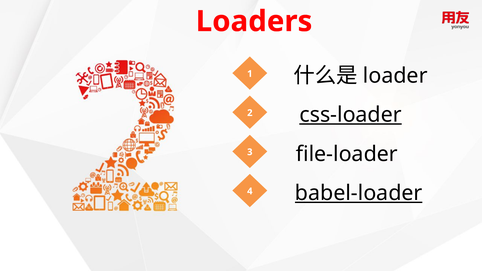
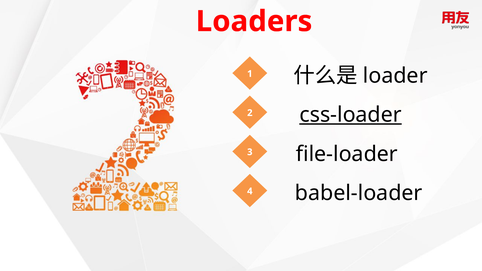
babel-loader underline: present -> none
